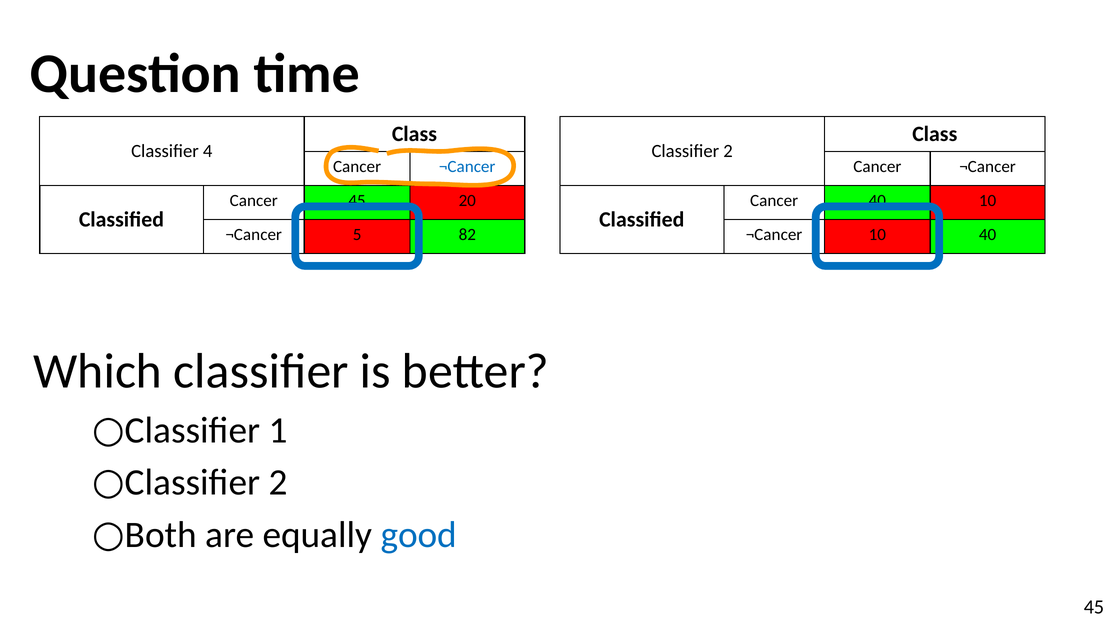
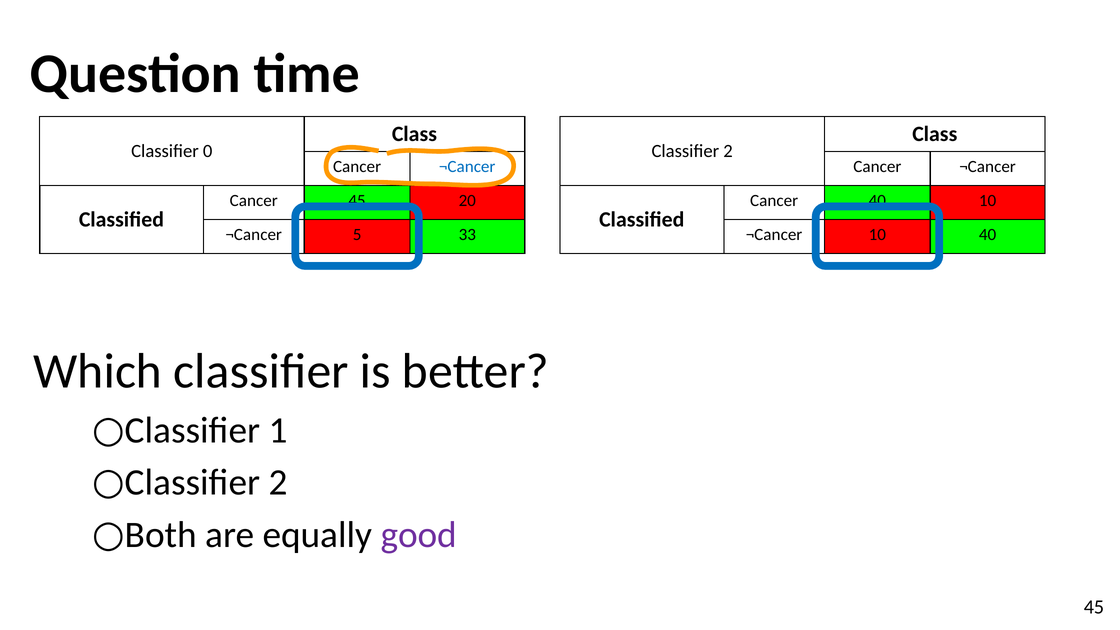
4: 4 -> 0
82: 82 -> 33
good colour: blue -> purple
